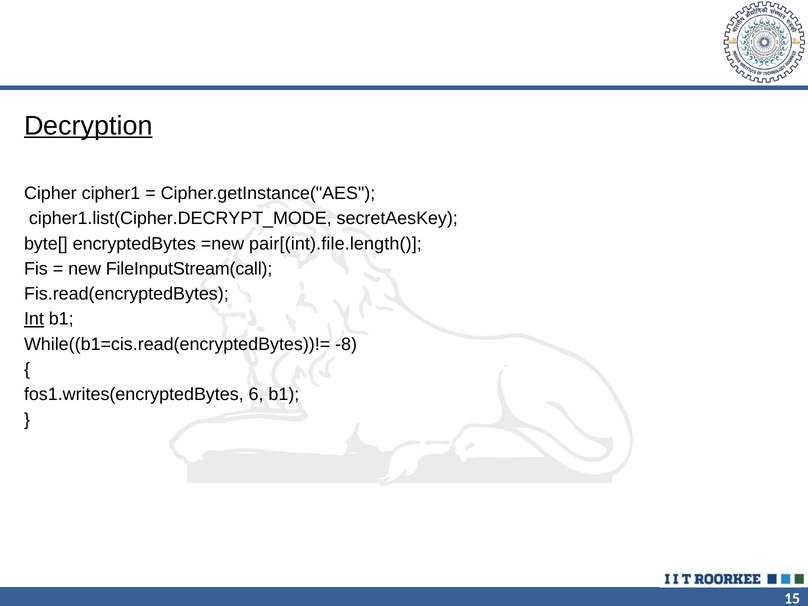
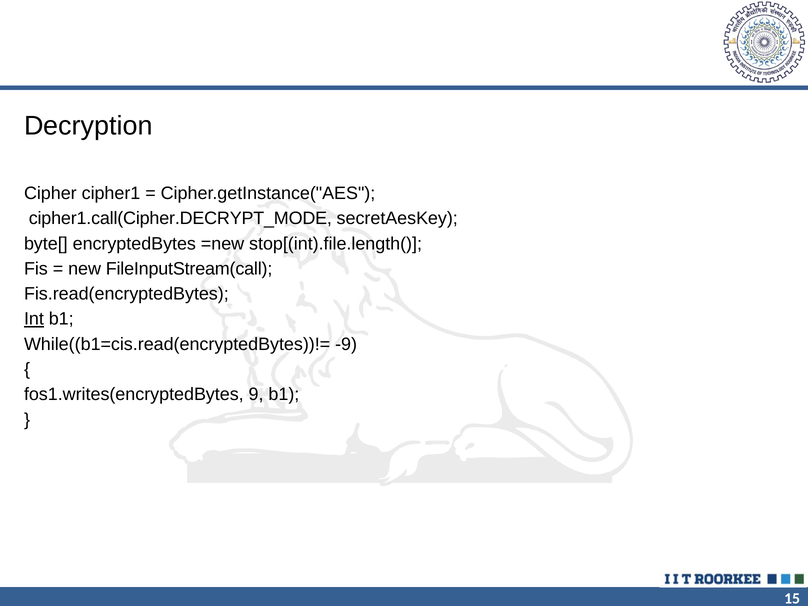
Decryption underline: present -> none
cipher1.list(Cipher.DECRYPT_MODE: cipher1.list(Cipher.DECRYPT_MODE -> cipher1.call(Cipher.DECRYPT_MODE
pair[(int).file.length(: pair[(int).file.length( -> stop[(int).file.length(
-8: -8 -> -9
6: 6 -> 9
